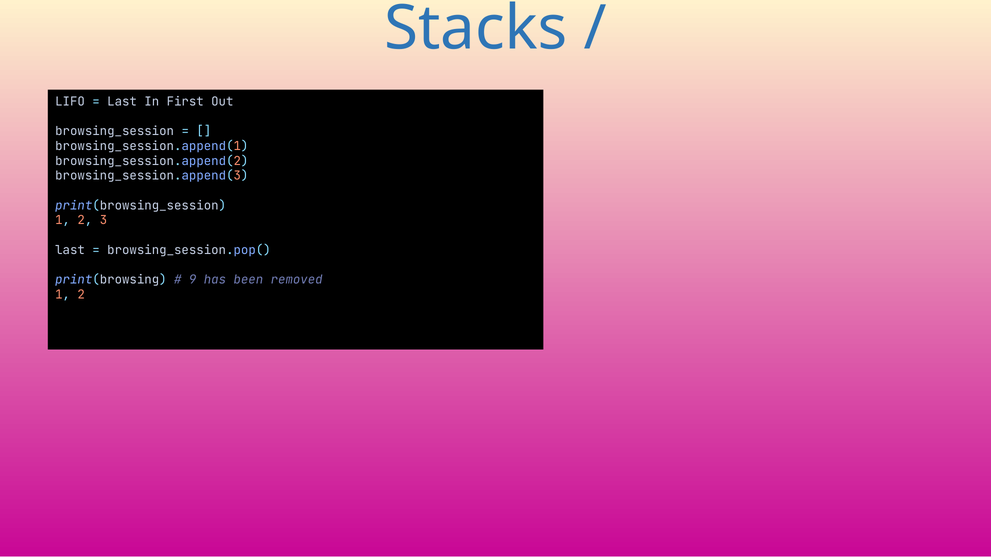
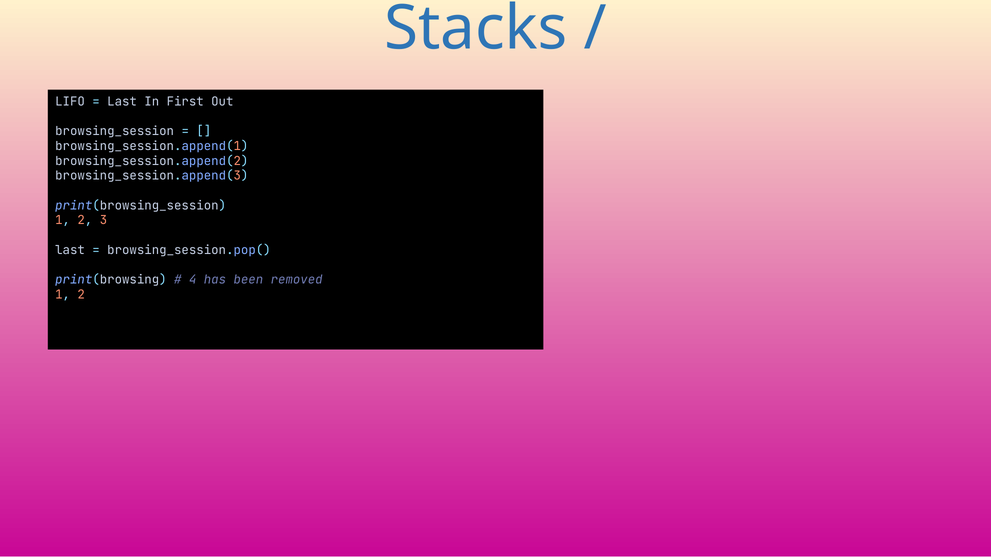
9: 9 -> 4
